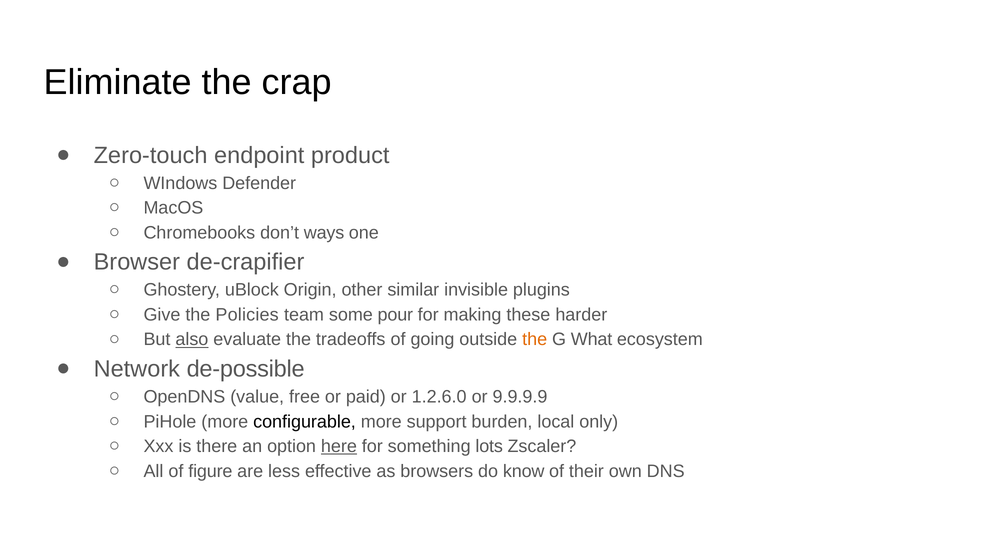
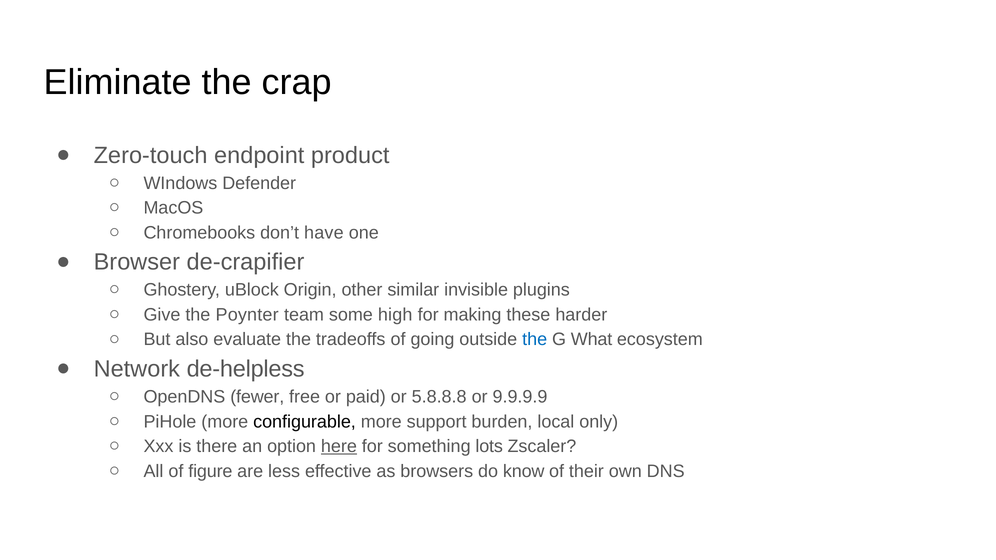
ways: ways -> have
Policies: Policies -> Poynter
pour: pour -> high
also underline: present -> none
the at (535, 340) colour: orange -> blue
de-possible: de-possible -> de-helpless
value: value -> fewer
1.2.6.0: 1.2.6.0 -> 5.8.8.8
